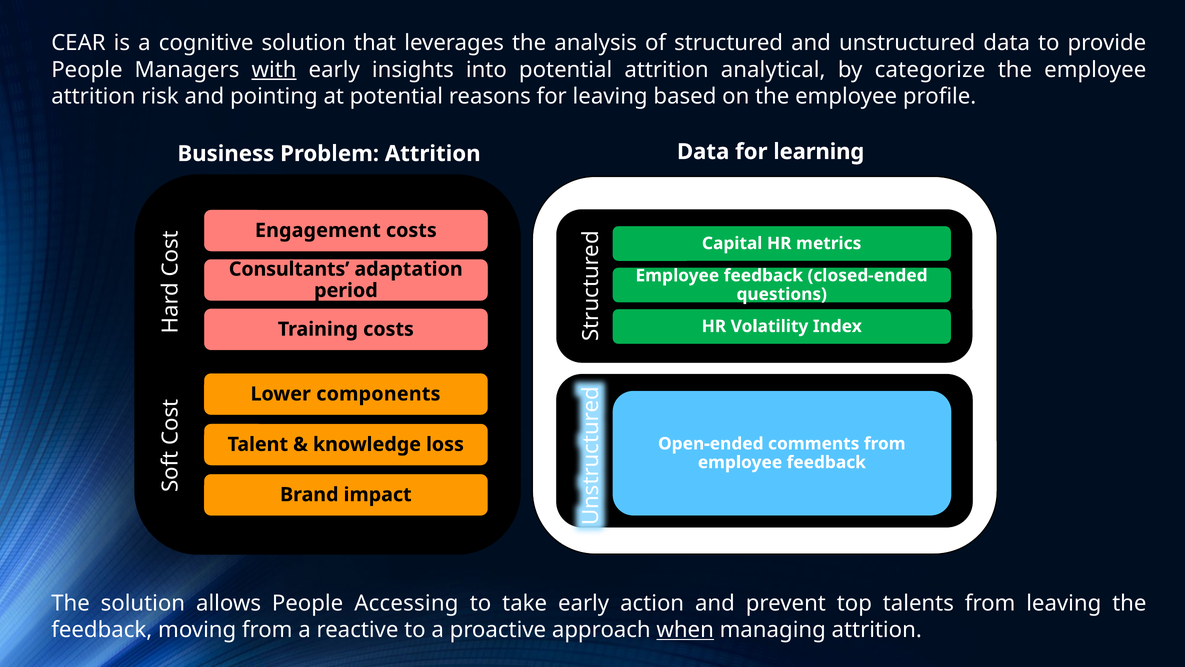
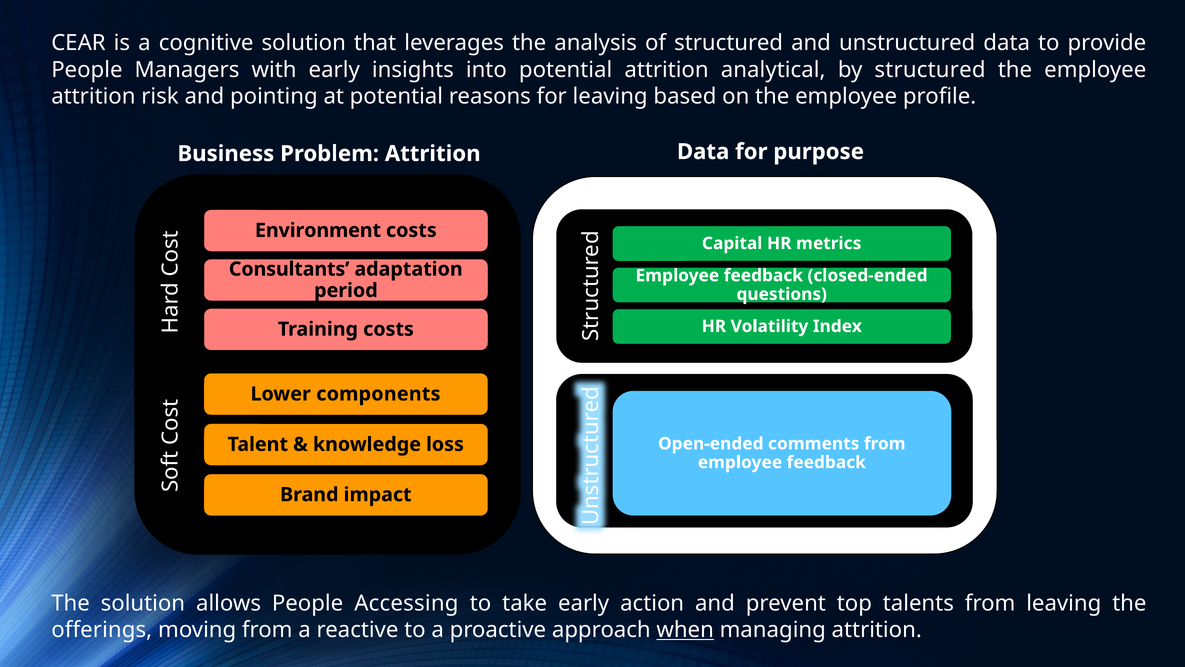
with underline: present -> none
by categorize: categorize -> structured
learning: learning -> purpose
Engagement: Engagement -> Environment
feedback at (102, 630): feedback -> offerings
